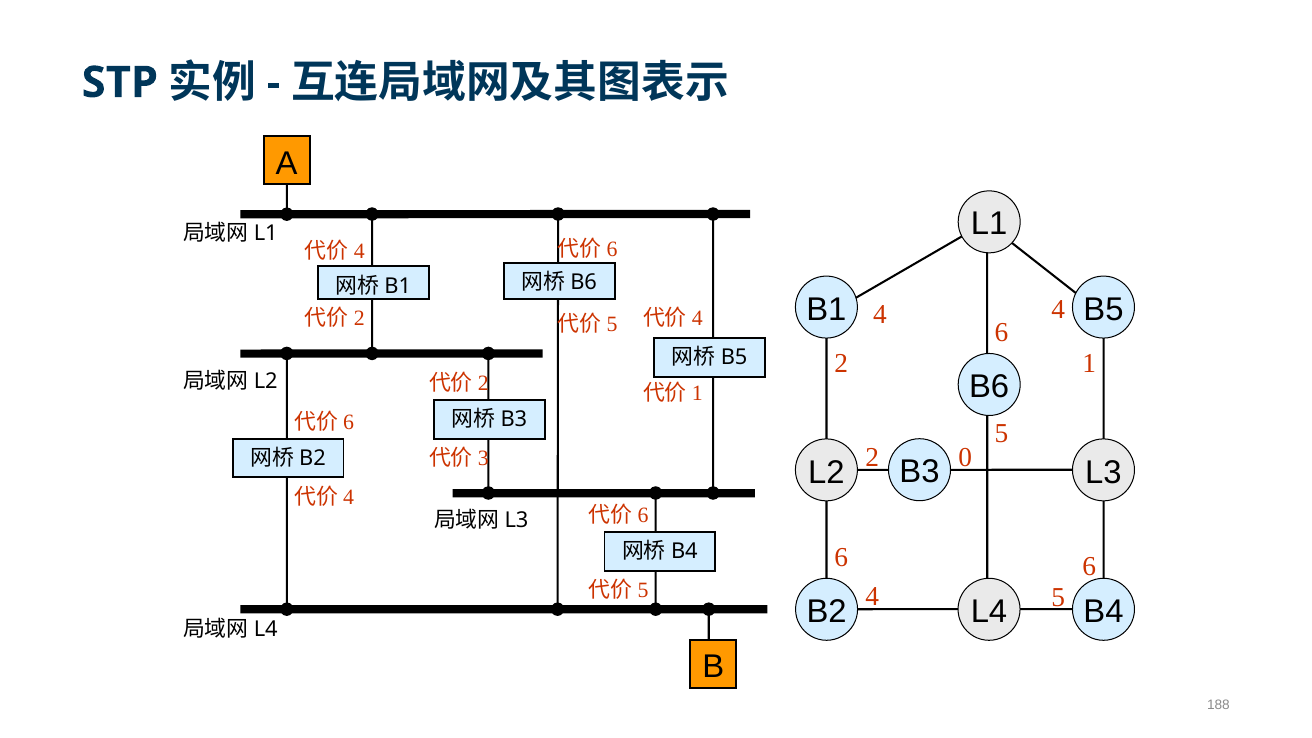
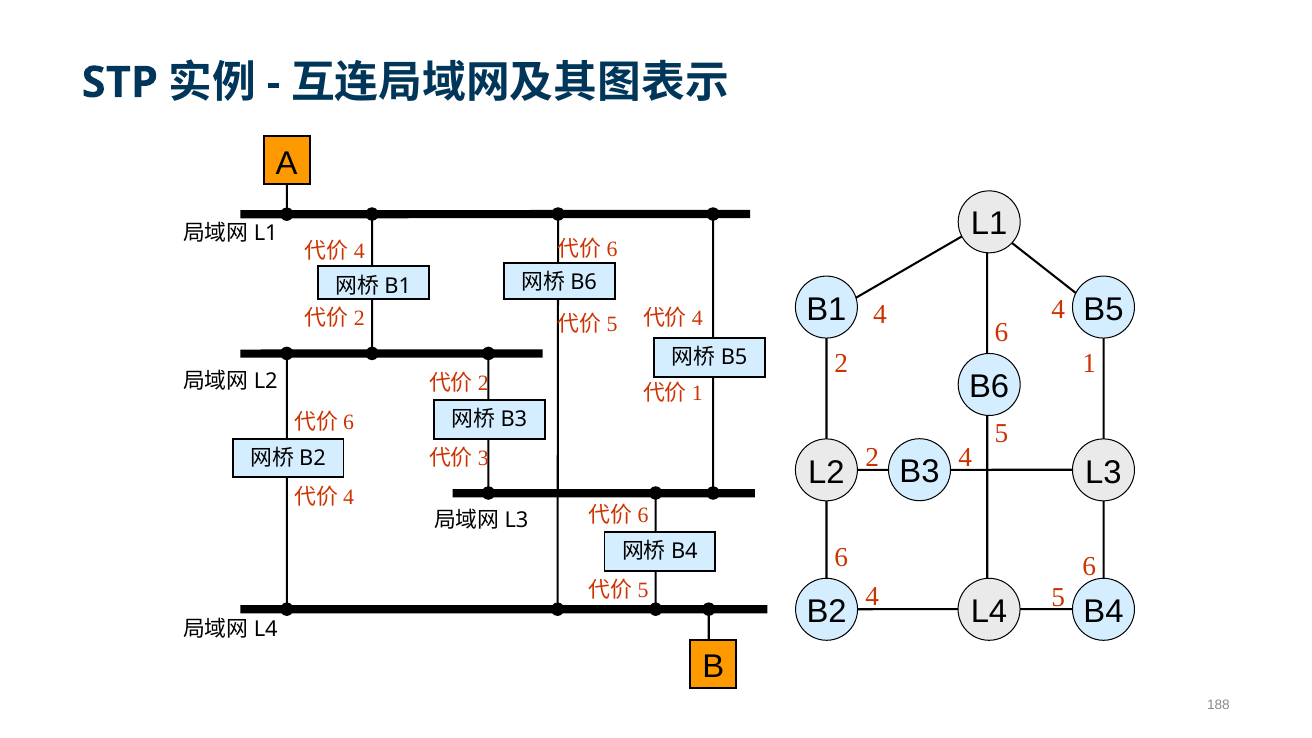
2 0: 0 -> 4
